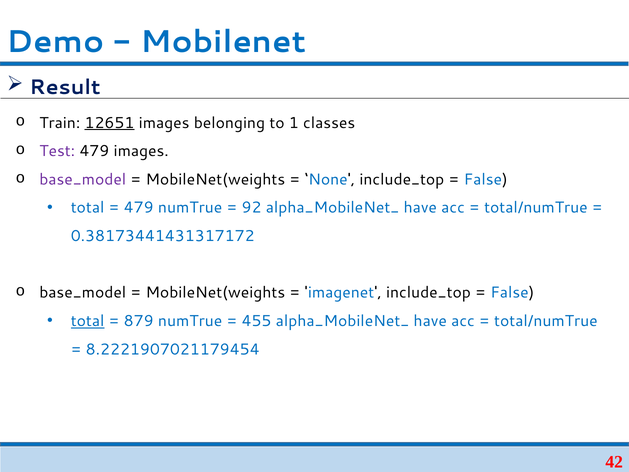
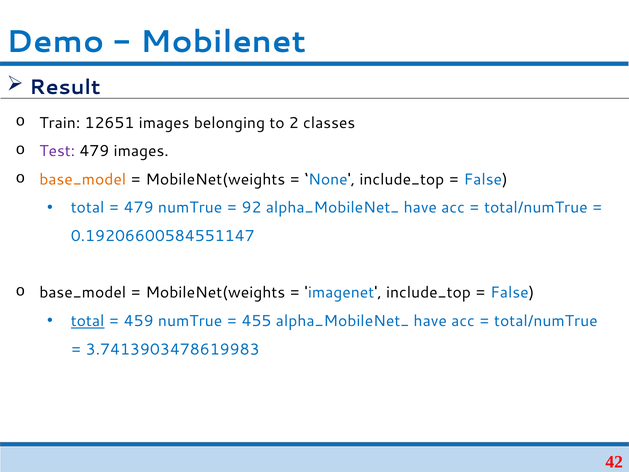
12651 underline: present -> none
1: 1 -> 2
base_model at (83, 179) colour: purple -> orange
0.38173441431317172: 0.38173441431317172 -> 0.19206600584551147
879: 879 -> 459
8.2221907021179454: 8.2221907021179454 -> 3.7413903478619983
